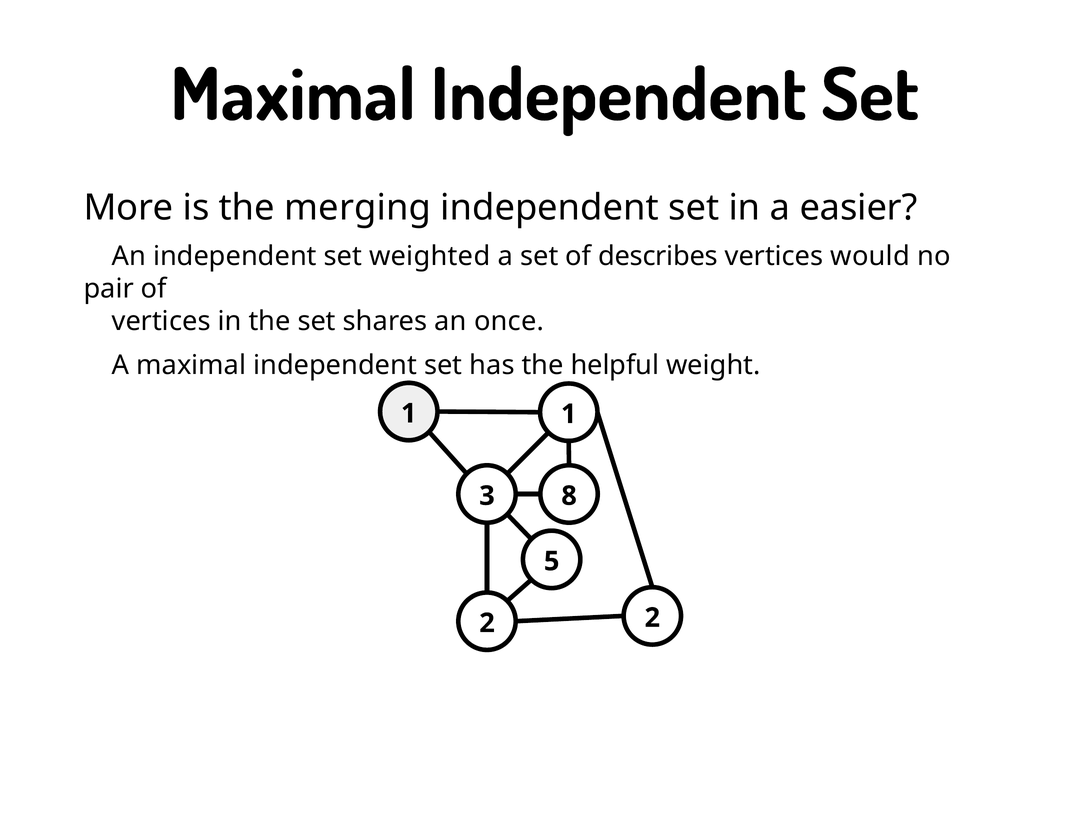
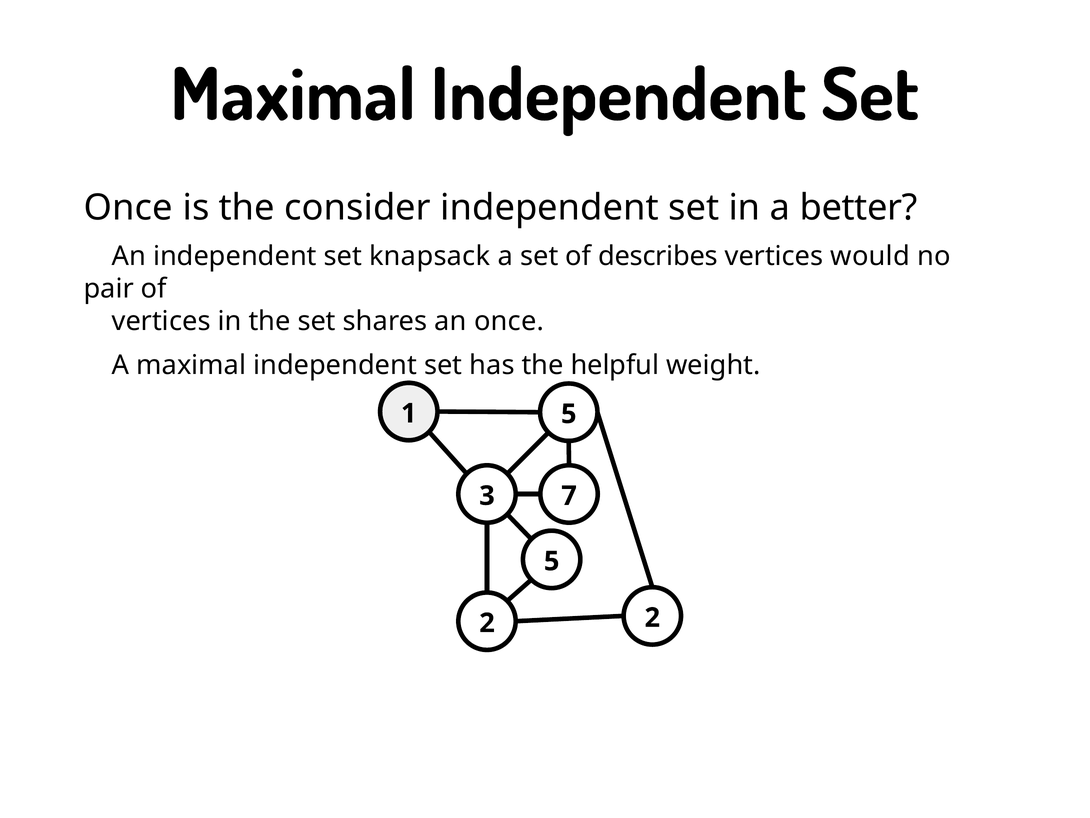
More at (128, 207): More -> Once
merging: merging -> consider
easier: easier -> better
weighted: weighted -> knapsack
1 1: 1 -> 5
8: 8 -> 7
